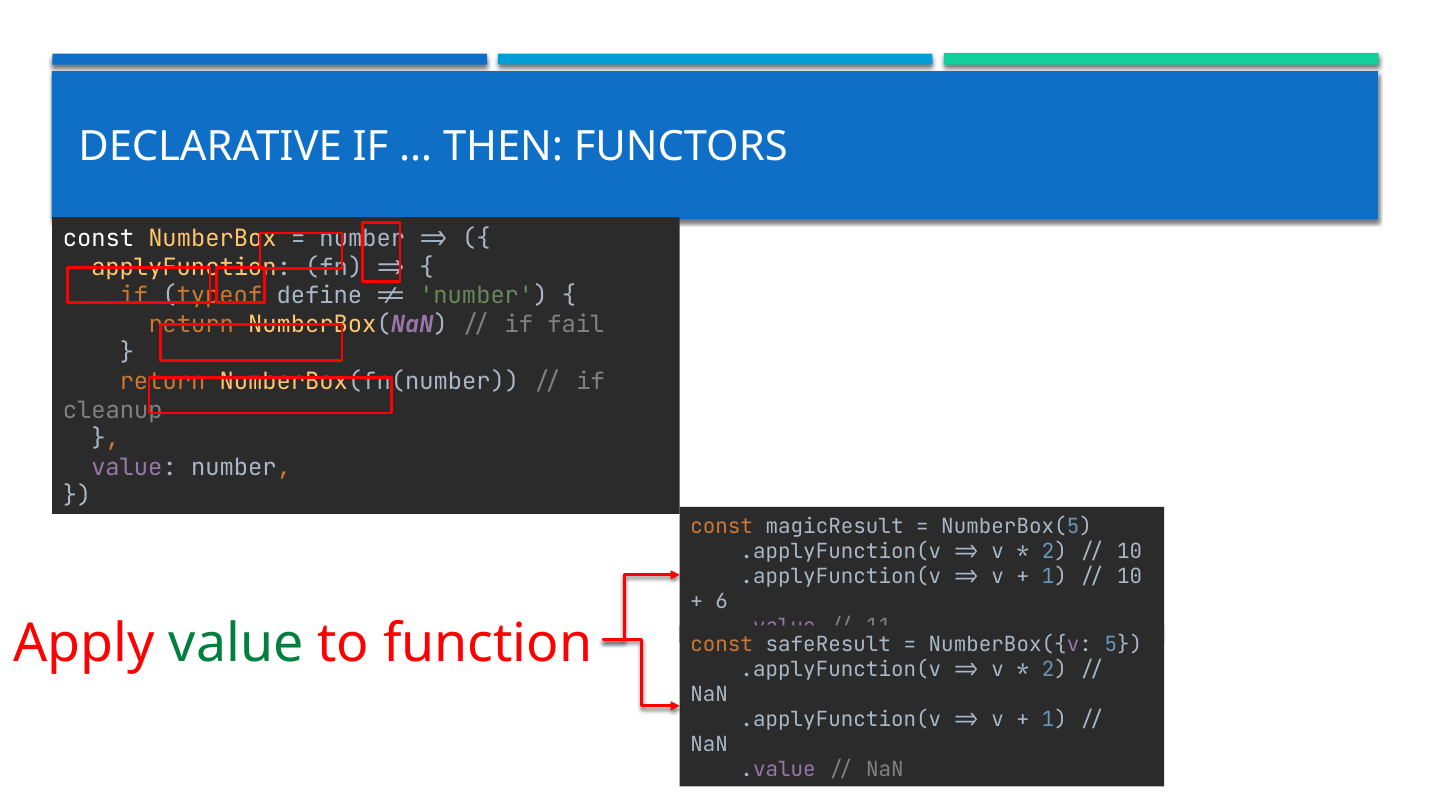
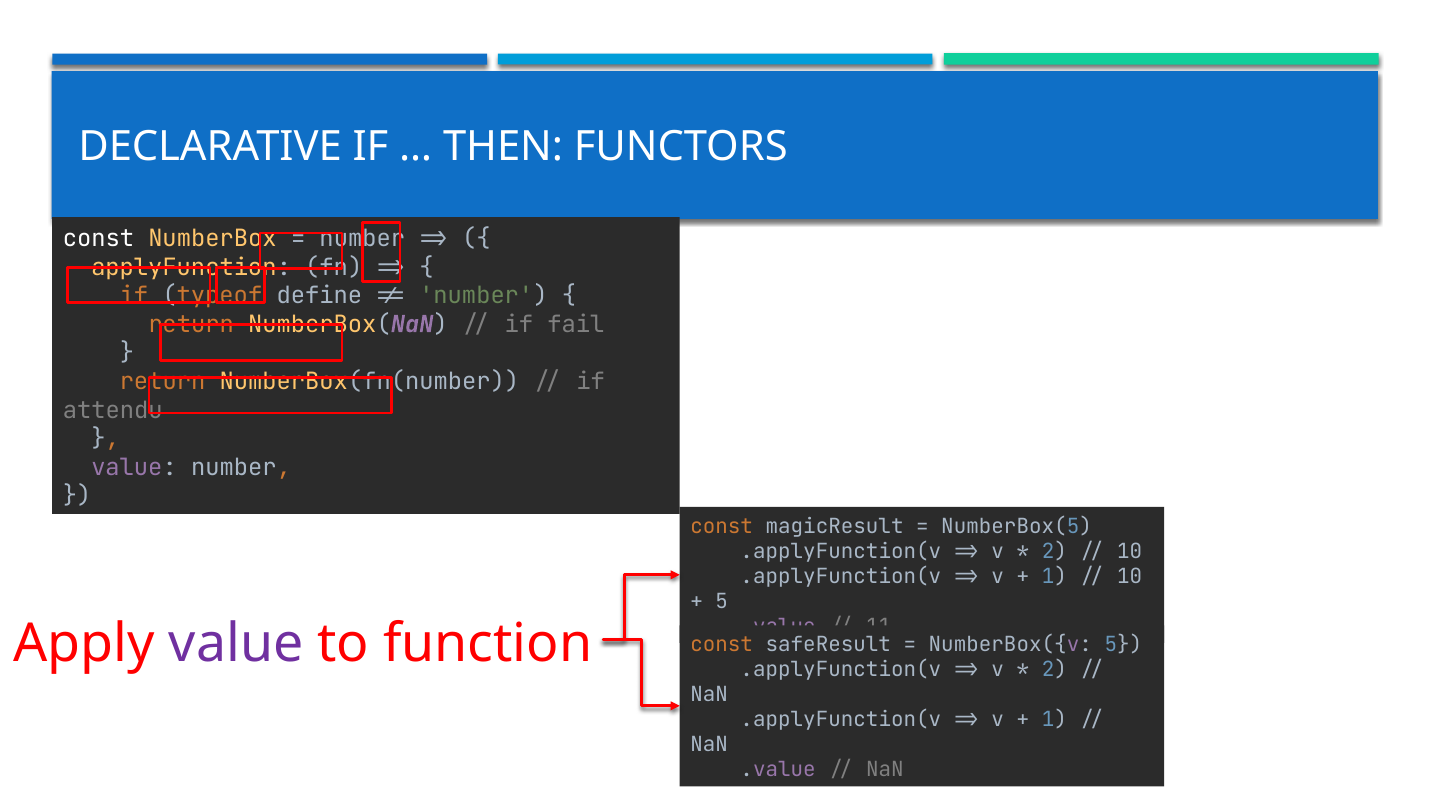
cleanup: cleanup -> attendu
6 at (722, 601): 6 -> 5
value at (236, 643) colour: green -> purple
